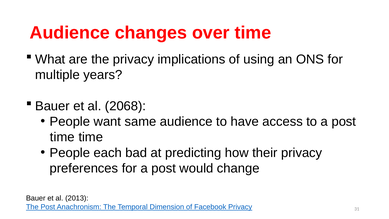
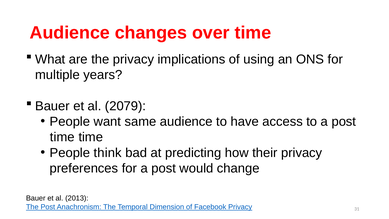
2068: 2068 -> 2079
each: each -> think
